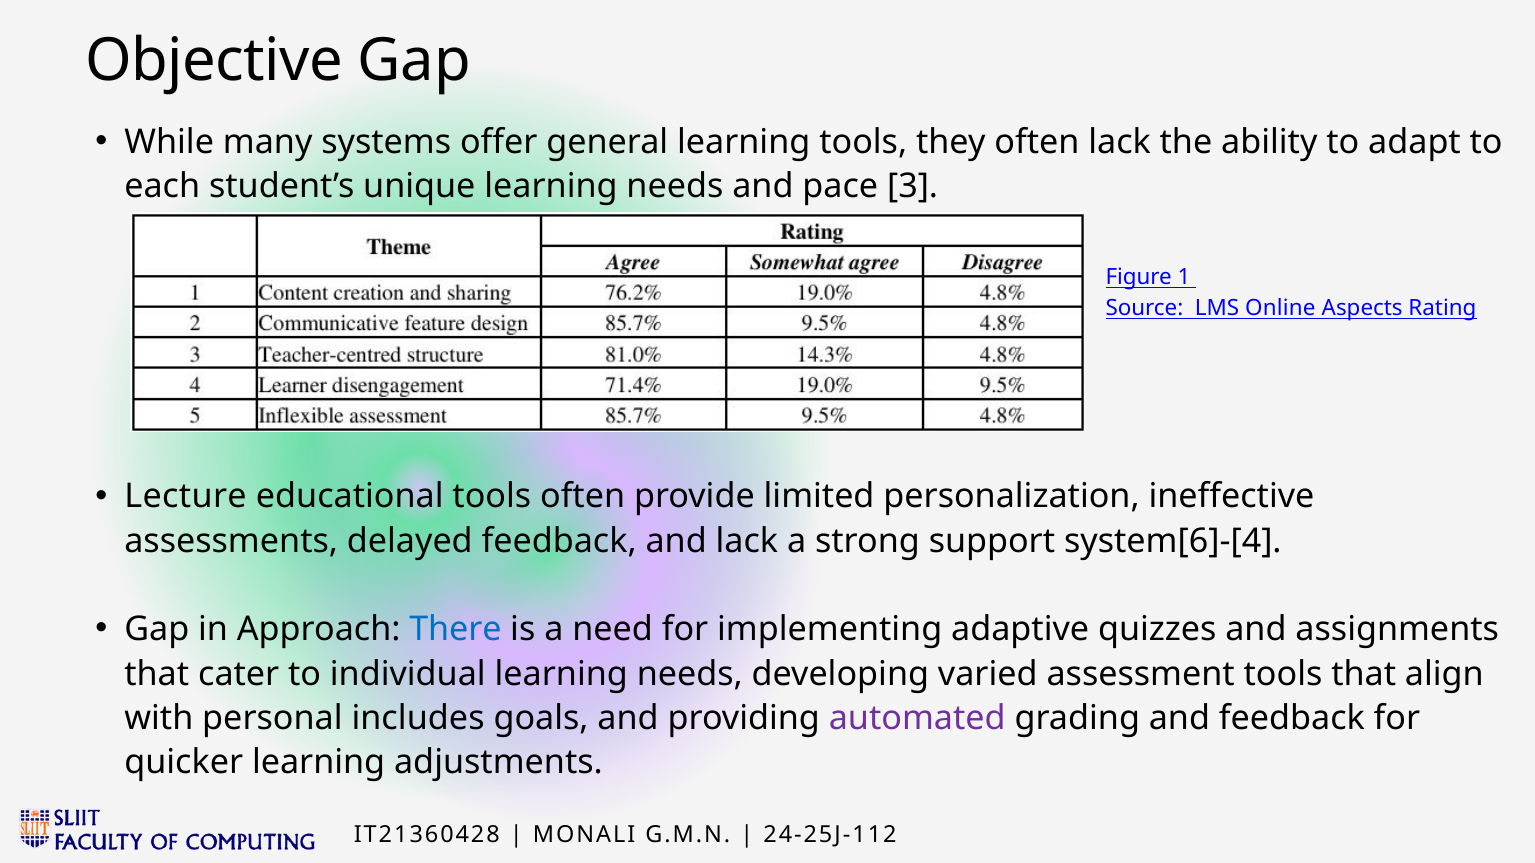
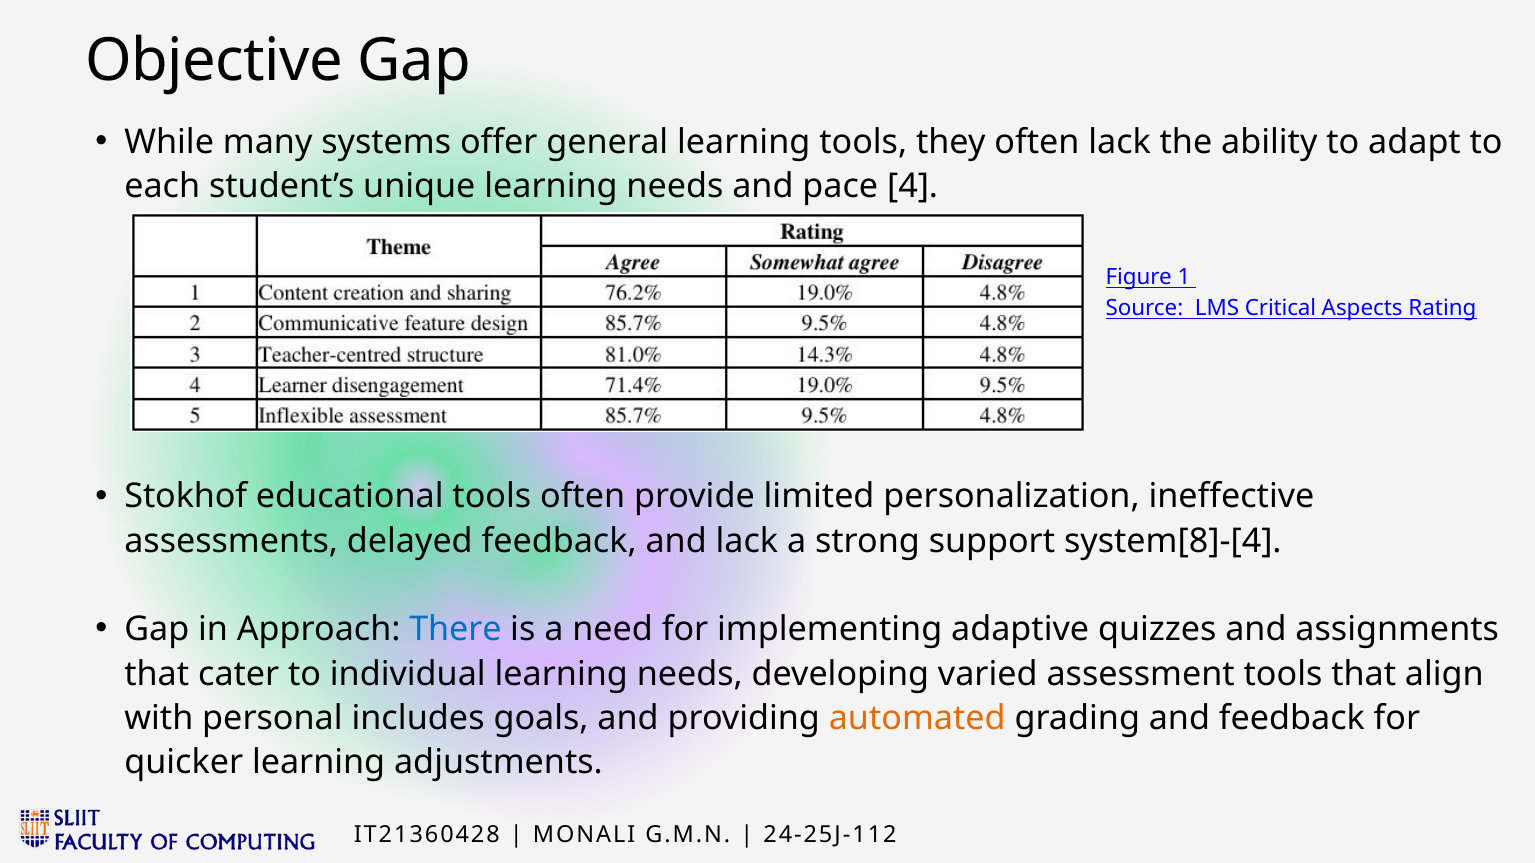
3: 3 -> 4
Online: Online -> Critical
Lecture: Lecture -> Stokhof
system[6]-[4: system[6]-[4 -> system[8]-[4
automated colour: purple -> orange
